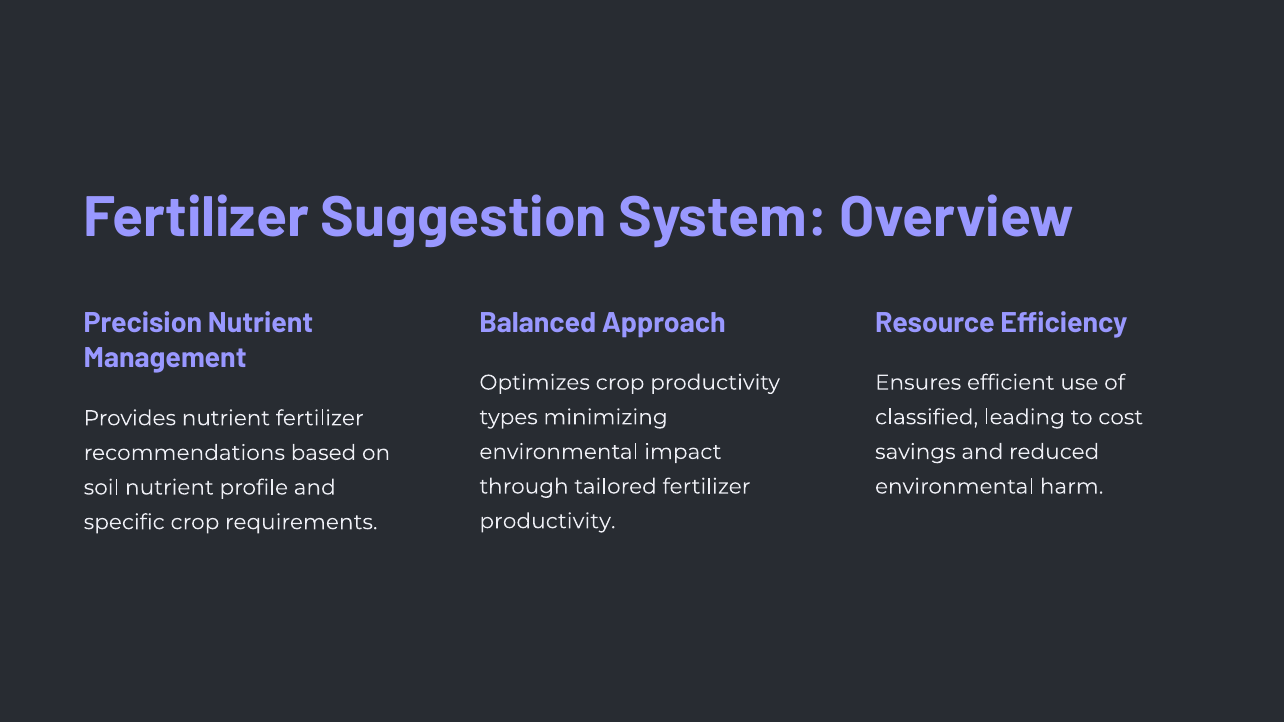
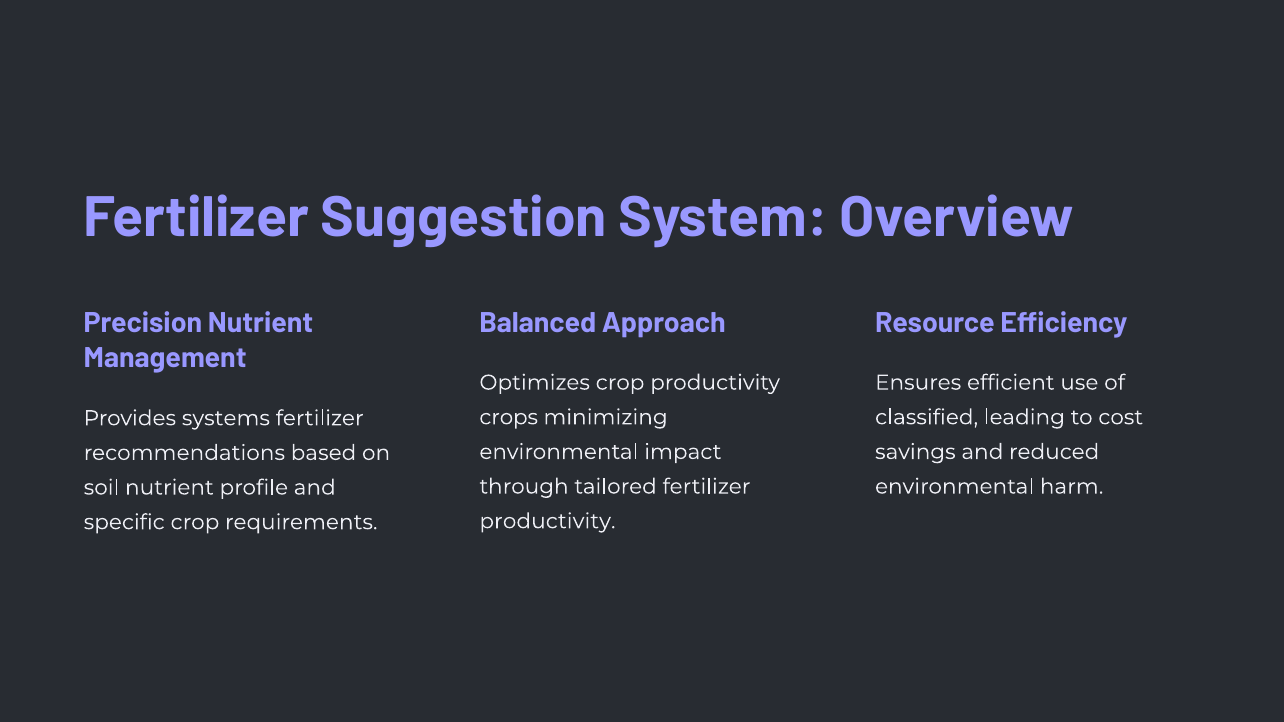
types: types -> crops
Provides nutrient: nutrient -> systems
